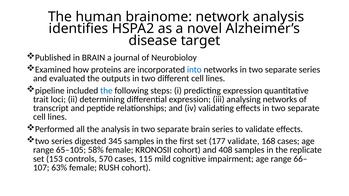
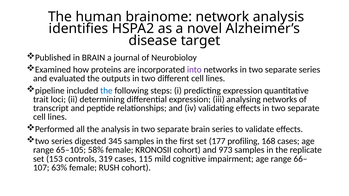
into colour: blue -> purple
177 validate: validate -> profiling
408: 408 -> 973
570: 570 -> 319
